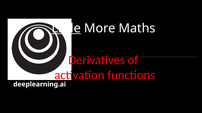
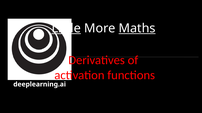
Maths underline: none -> present
